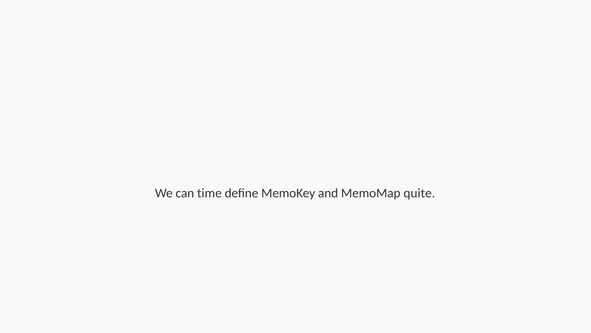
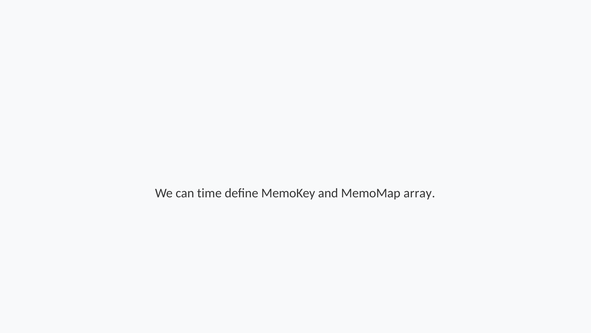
quite: quite -> array
